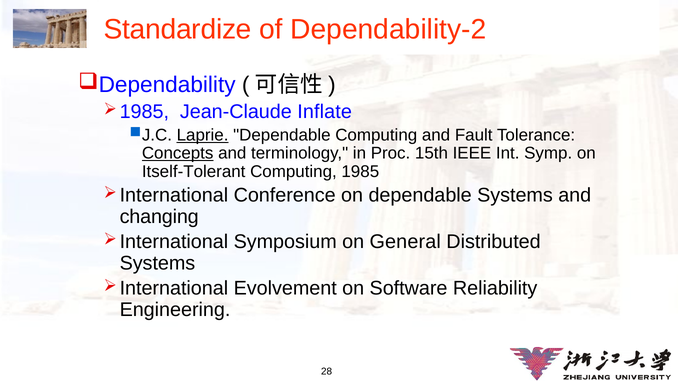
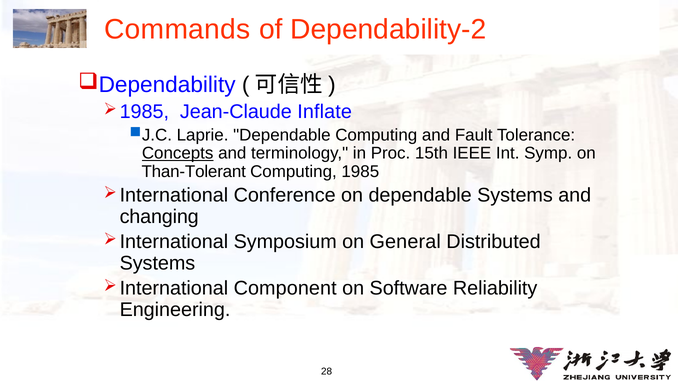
Standardize: Standardize -> Commands
Laprie underline: present -> none
Itself-Tolerant: Itself-Tolerant -> Than-Tolerant
Evolvement: Evolvement -> Component
